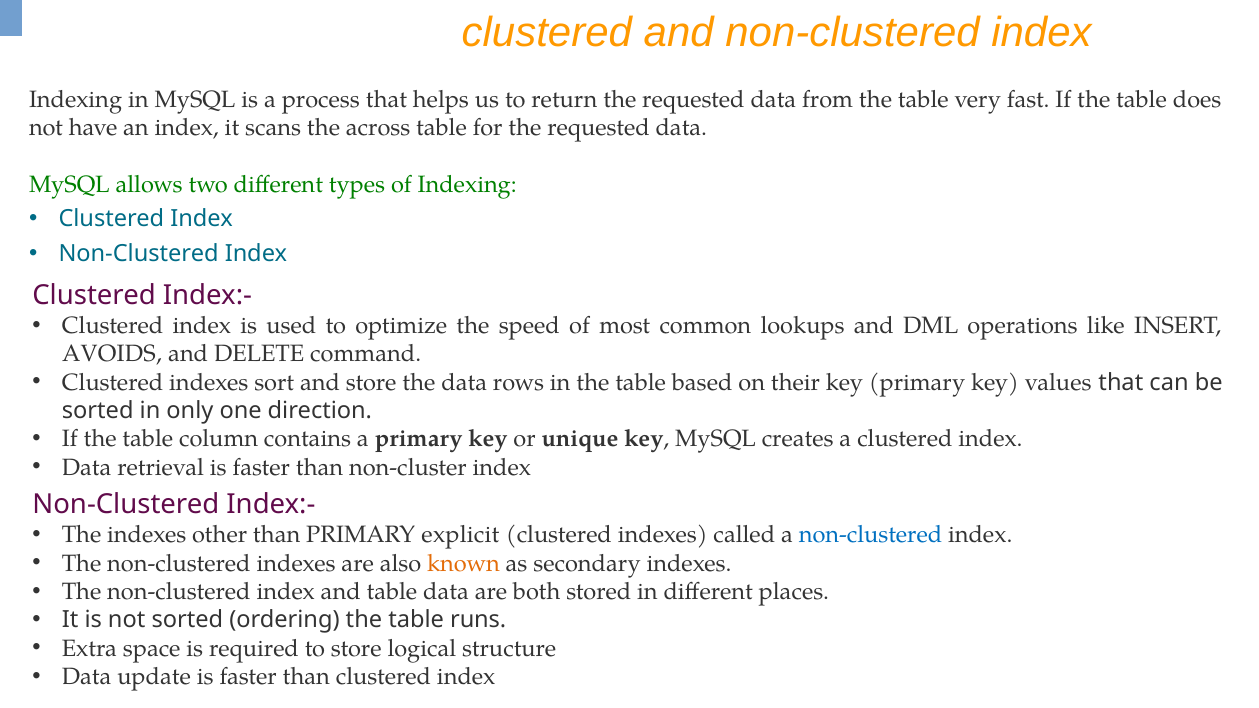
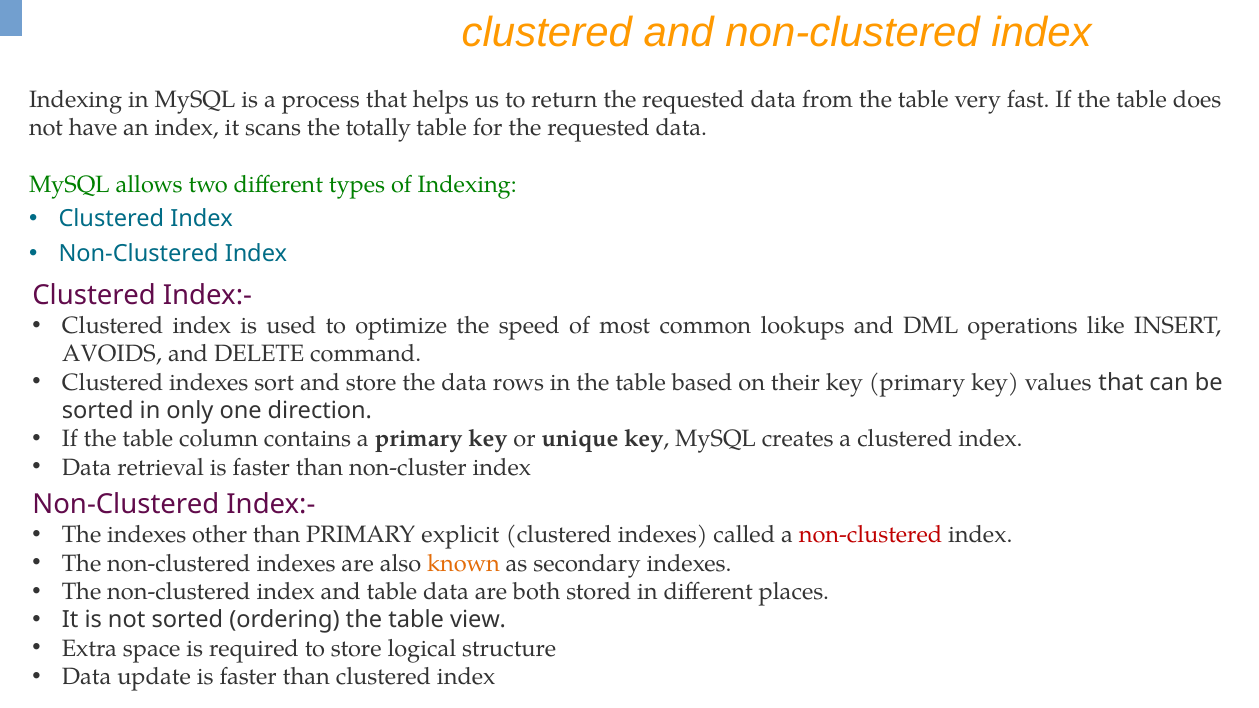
across: across -> totally
non-clustered at (871, 535) colour: blue -> red
runs: runs -> view
